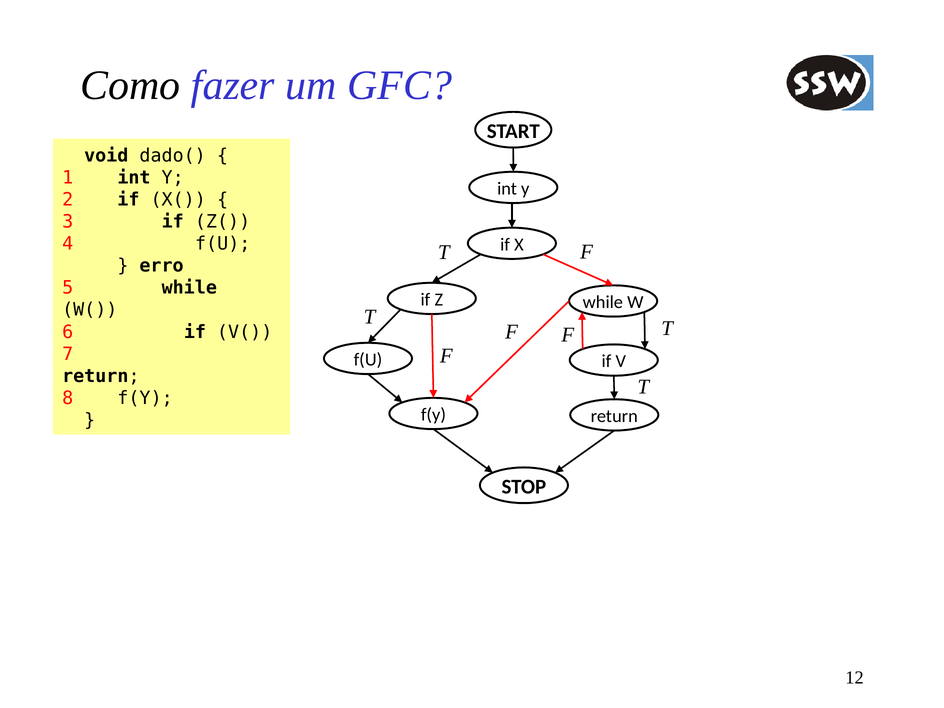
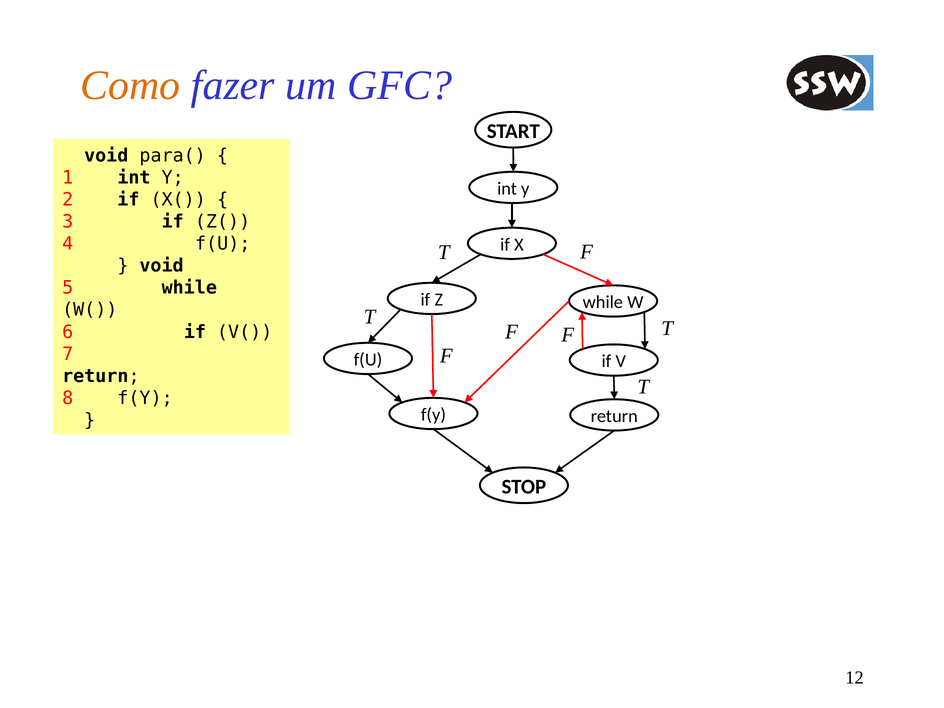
Como colour: black -> orange
dado(: dado( -> para(
erro at (162, 266): erro -> void
